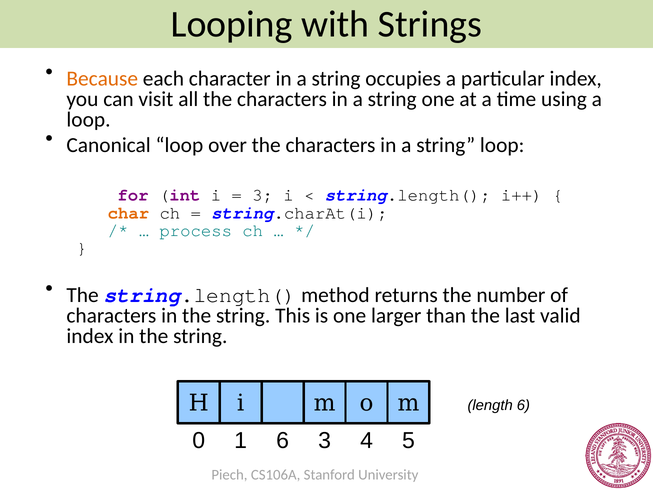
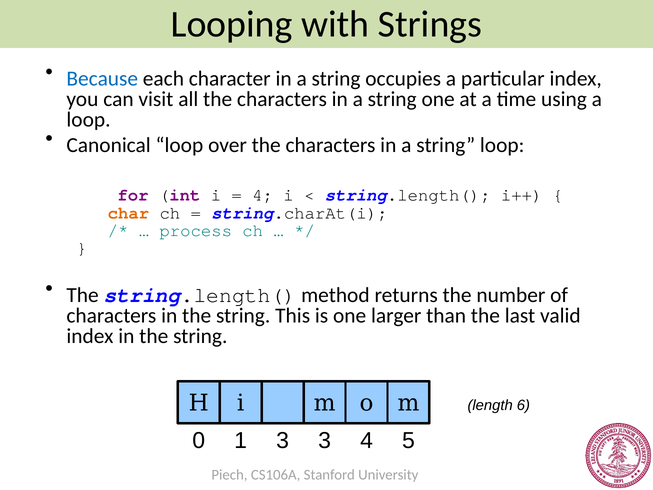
Because colour: orange -> blue
3 at (263, 195): 3 -> 4
1 6: 6 -> 3
